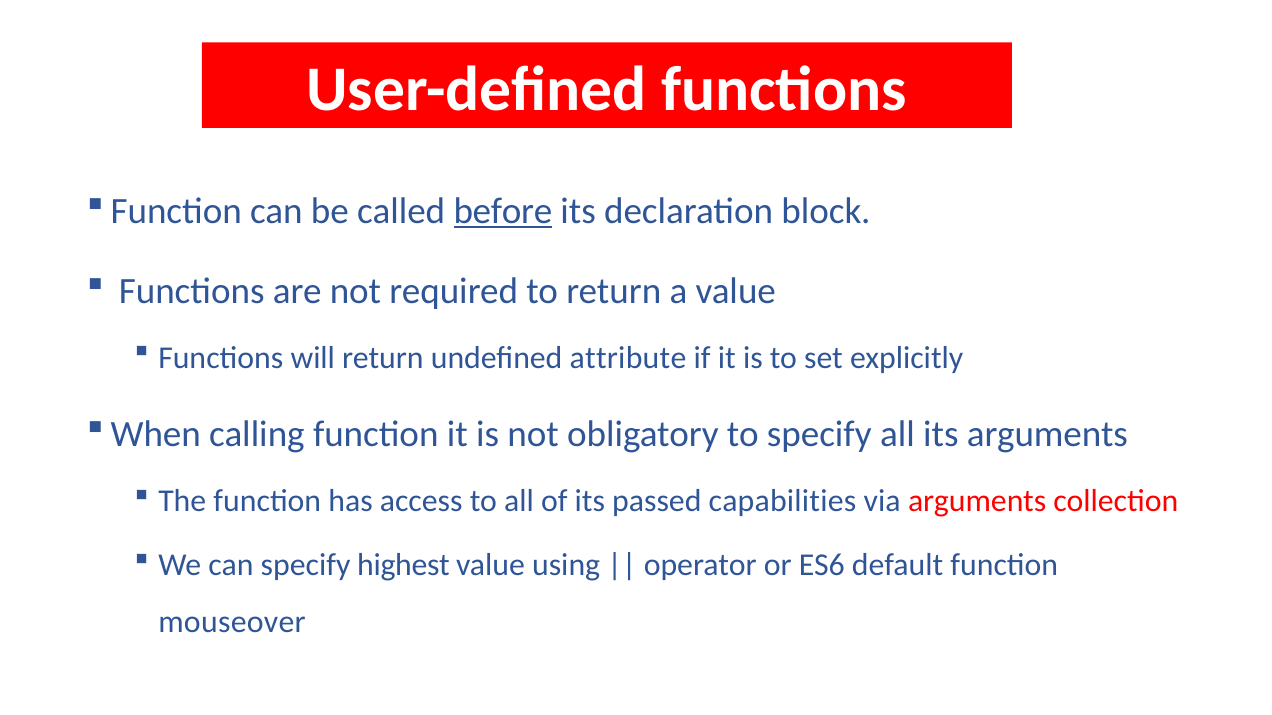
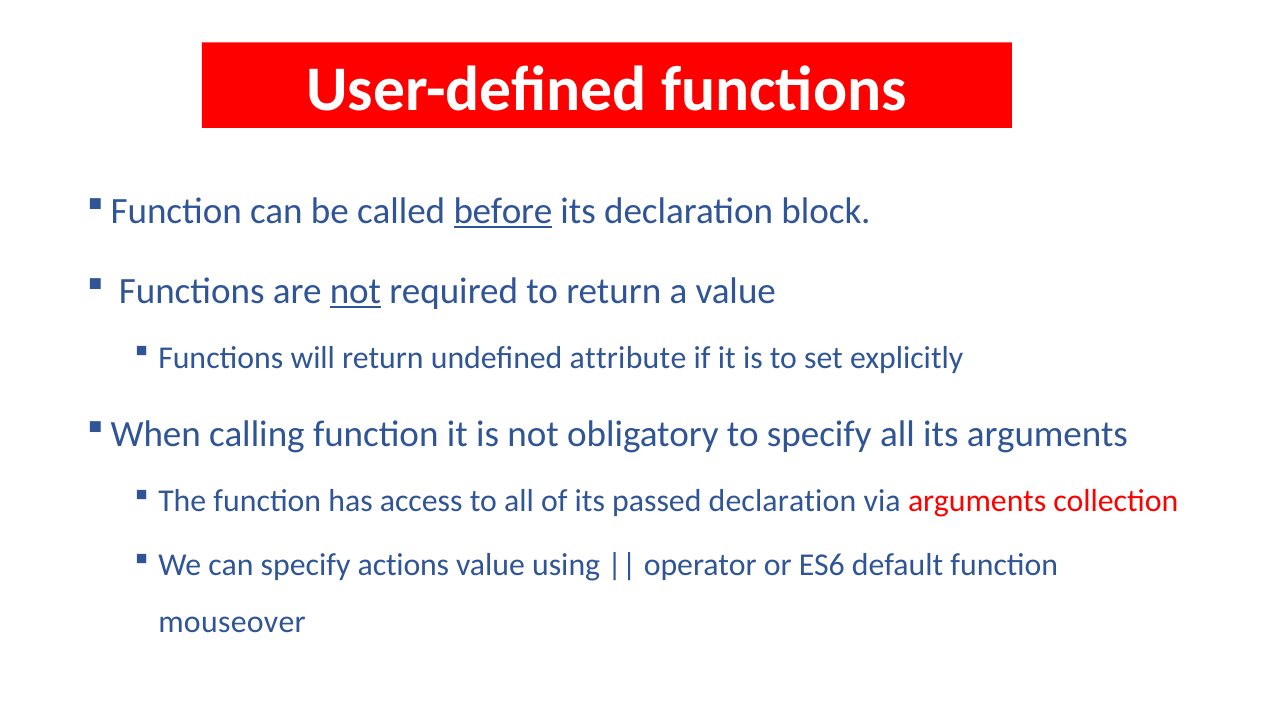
not at (355, 291) underline: none -> present
passed capabilities: capabilities -> declaration
highest: highest -> actions
